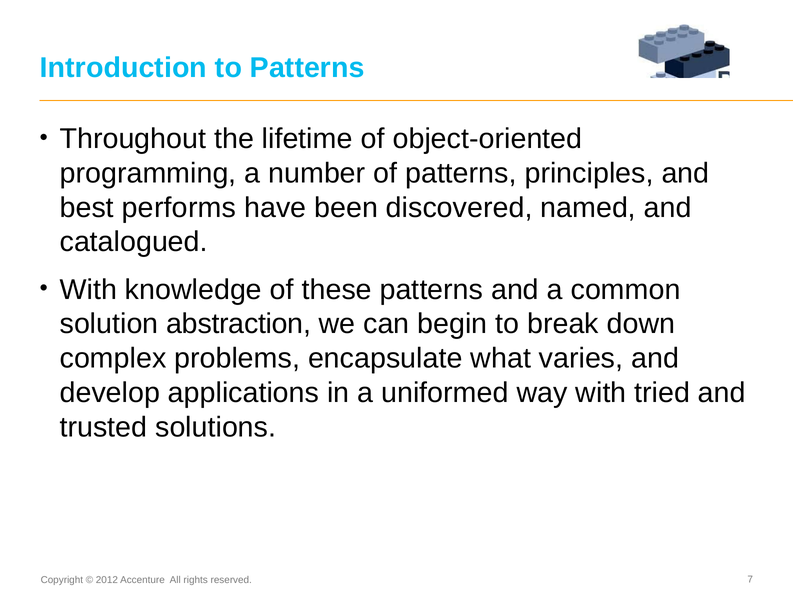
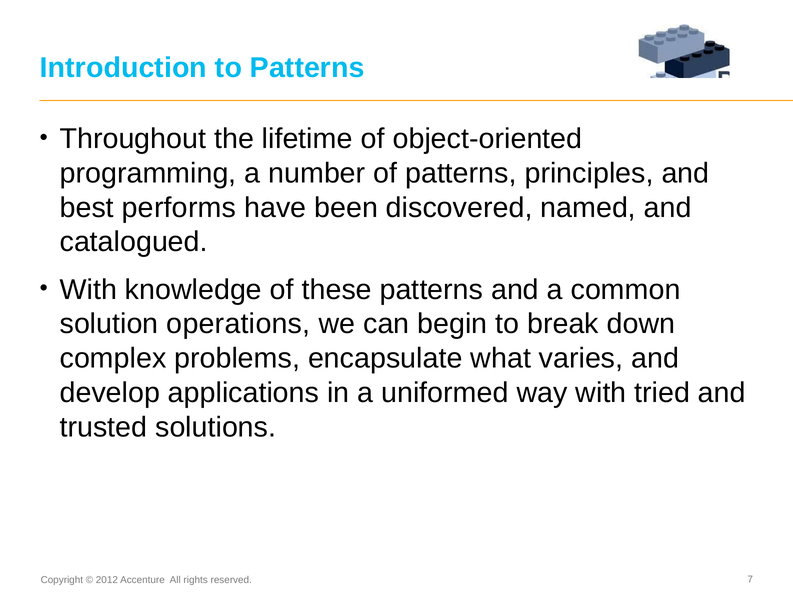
abstraction: abstraction -> operations
